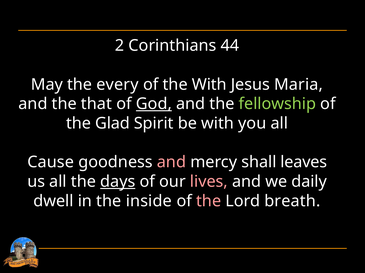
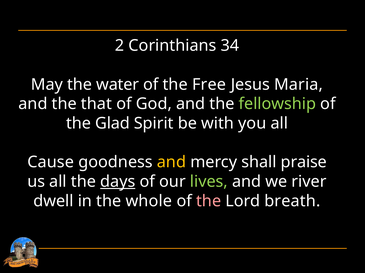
44: 44 -> 34
every: every -> water
the With: With -> Free
God underline: present -> none
and at (171, 163) colour: pink -> yellow
leaves: leaves -> praise
lives colour: pink -> light green
daily: daily -> river
inside: inside -> whole
